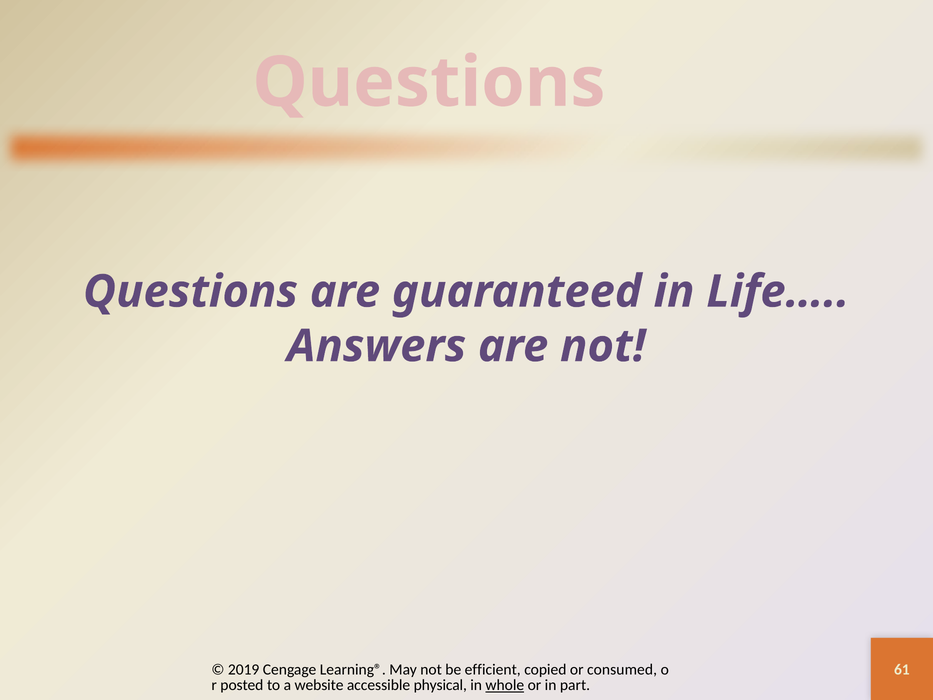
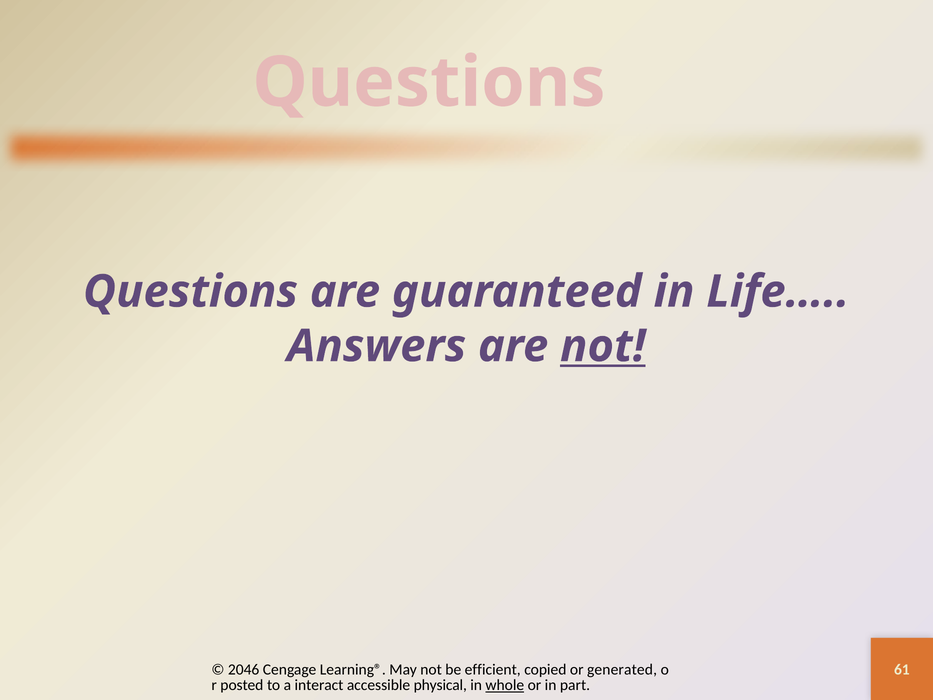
not at (603, 346) underline: none -> present
2019: 2019 -> 2046
consumed: consumed -> generated
website: website -> interact
